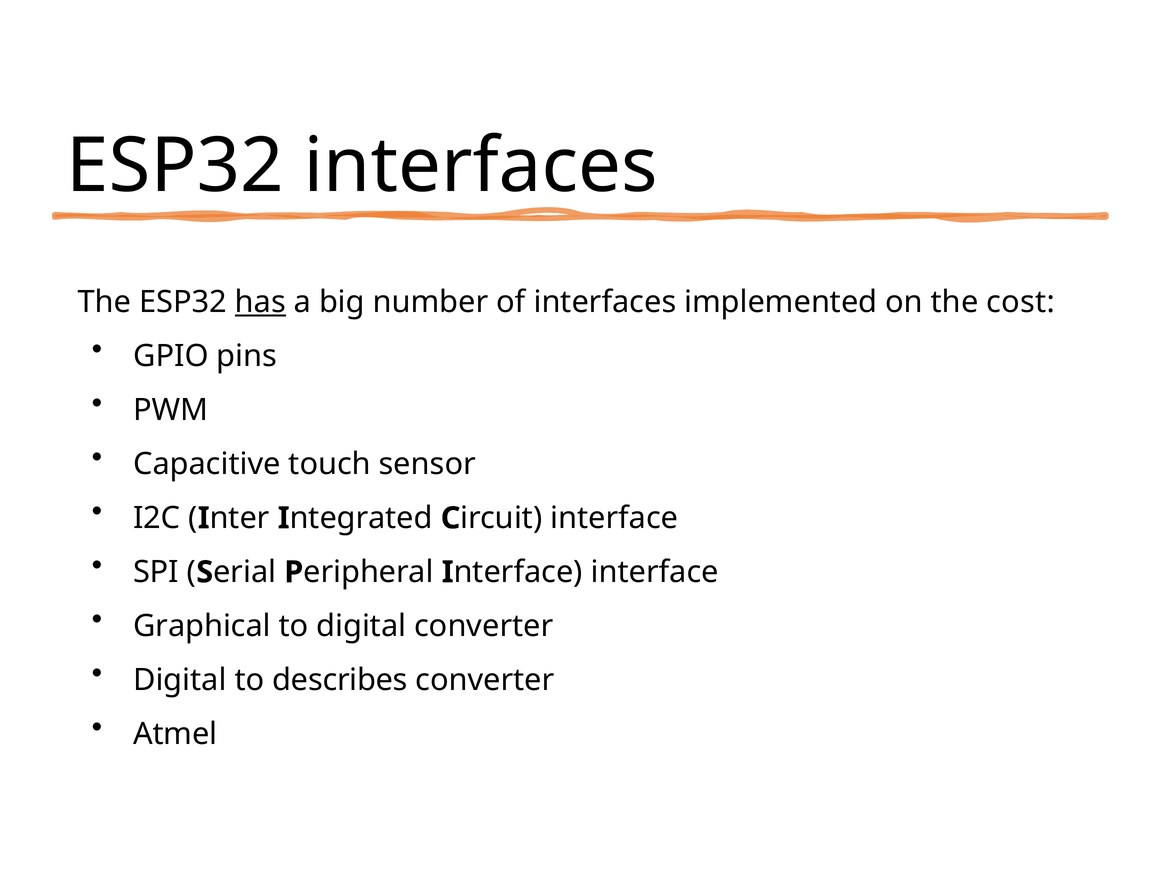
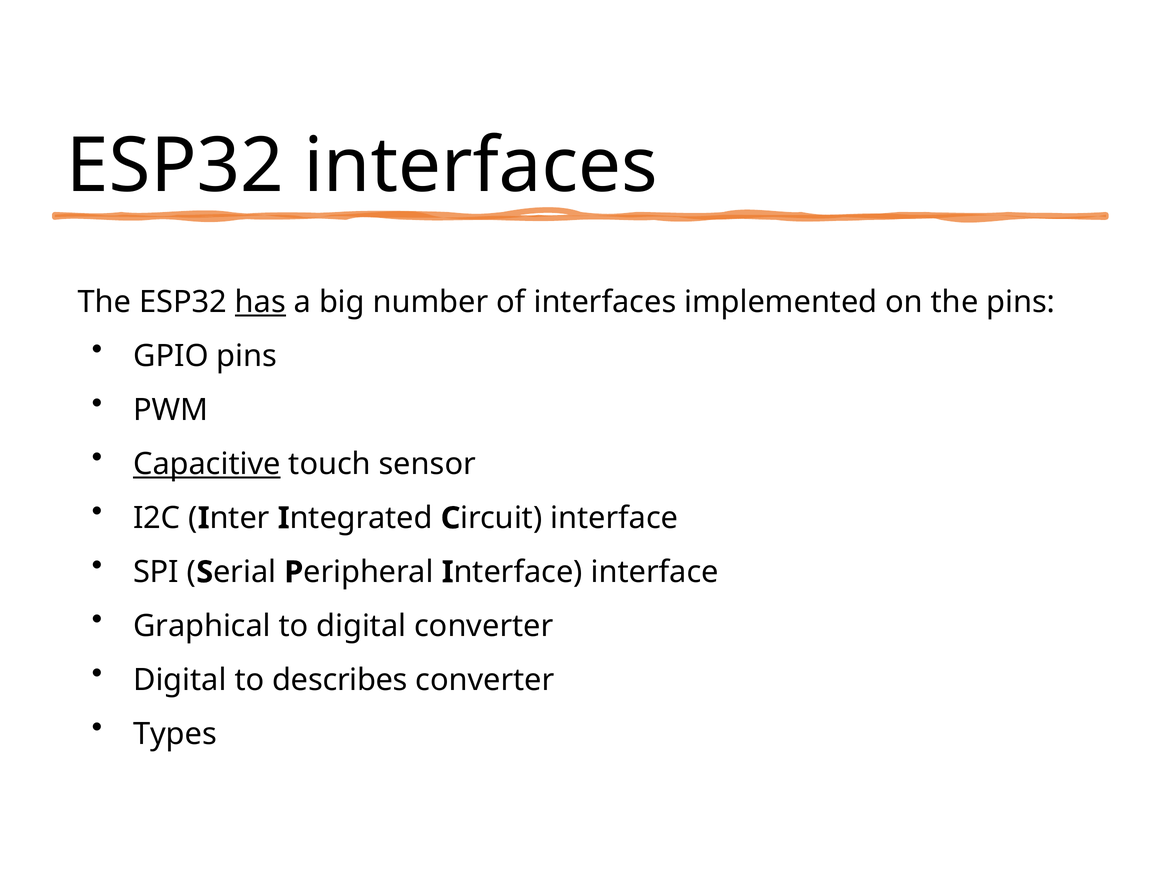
the cost: cost -> pins
Capacitive underline: none -> present
Atmel: Atmel -> Types
